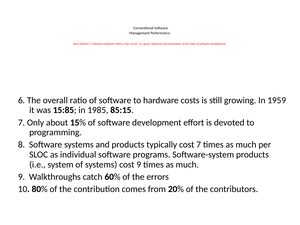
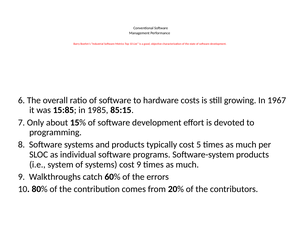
1959: 1959 -> 1967
cost 7: 7 -> 5
